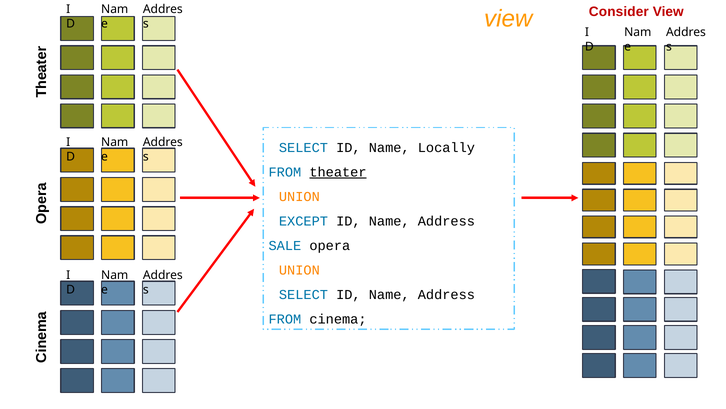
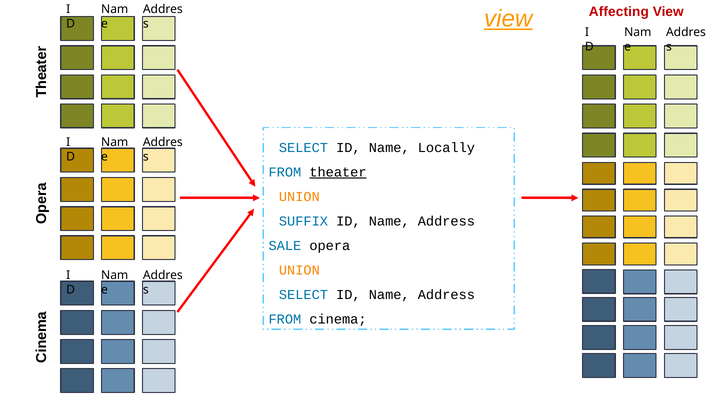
Consider: Consider -> Affecting
view at (508, 19) underline: none -> present
EXCEPT: EXCEPT -> SUFFIX
